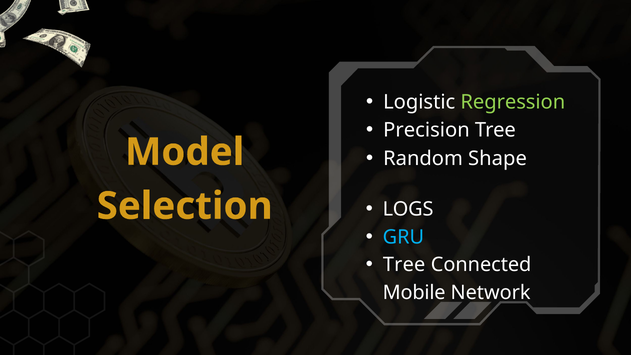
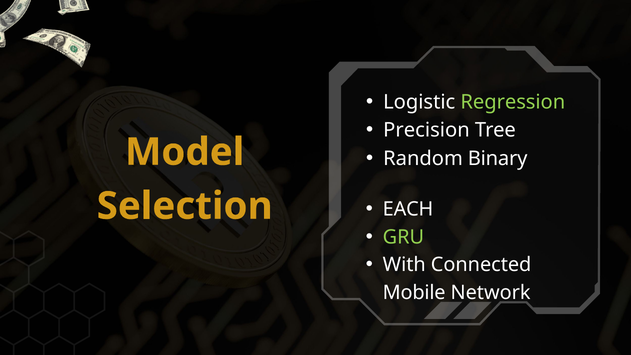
Shape: Shape -> Binary
LOGS: LOGS -> EACH
GRU colour: light blue -> light green
Tree at (404, 265): Tree -> With
